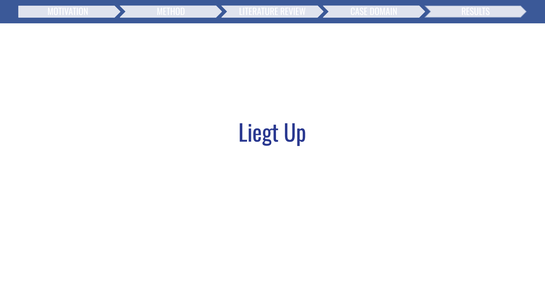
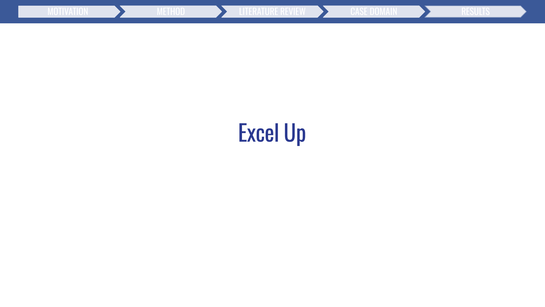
Liegt: Liegt -> Excel
